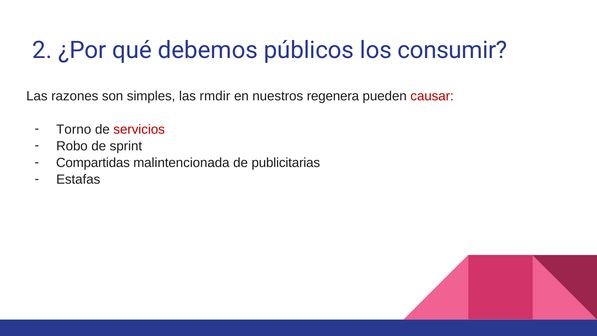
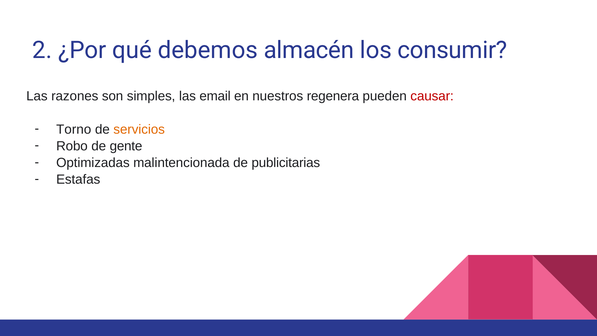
públicos: públicos -> almacén
rmdir: rmdir -> email
servicios colour: red -> orange
sprint: sprint -> gente
Compartidas: Compartidas -> Optimizadas
